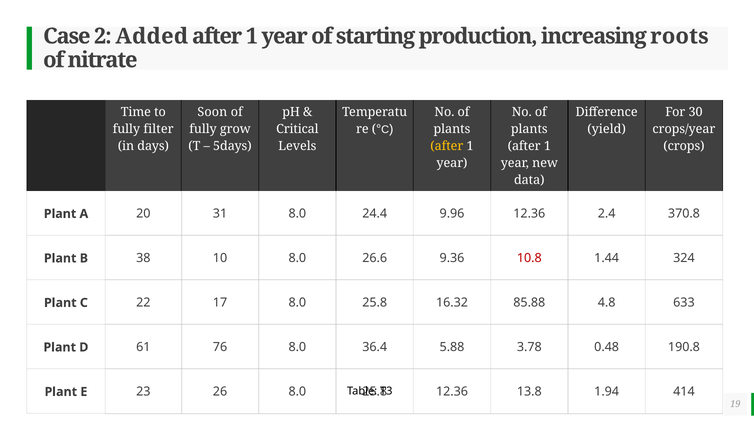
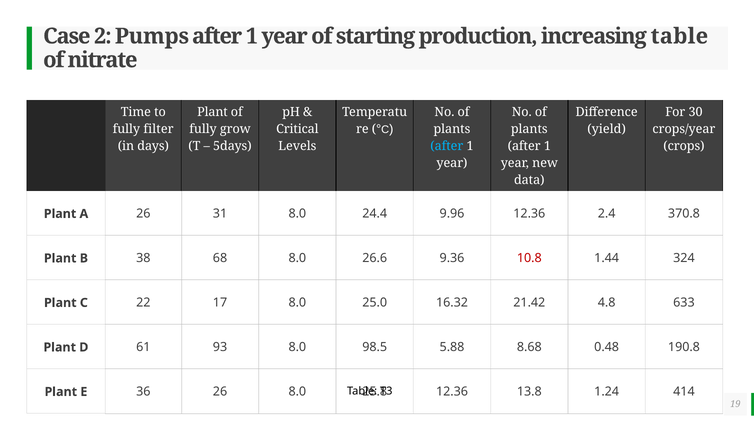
Added: Added -> Pumps
increasing roots: roots -> table
Soon at (212, 112): Soon -> Plant
after at (447, 146) colour: yellow -> light blue
A 20: 20 -> 26
10: 10 -> 68
17 8.0 25.8: 25.8 -> 25.0
85.88: 85.88 -> 21.42
76: 76 -> 93
36.4: 36.4 -> 98.5
3.78: 3.78 -> 8.68
23: 23 -> 36
1.94: 1.94 -> 1.24
